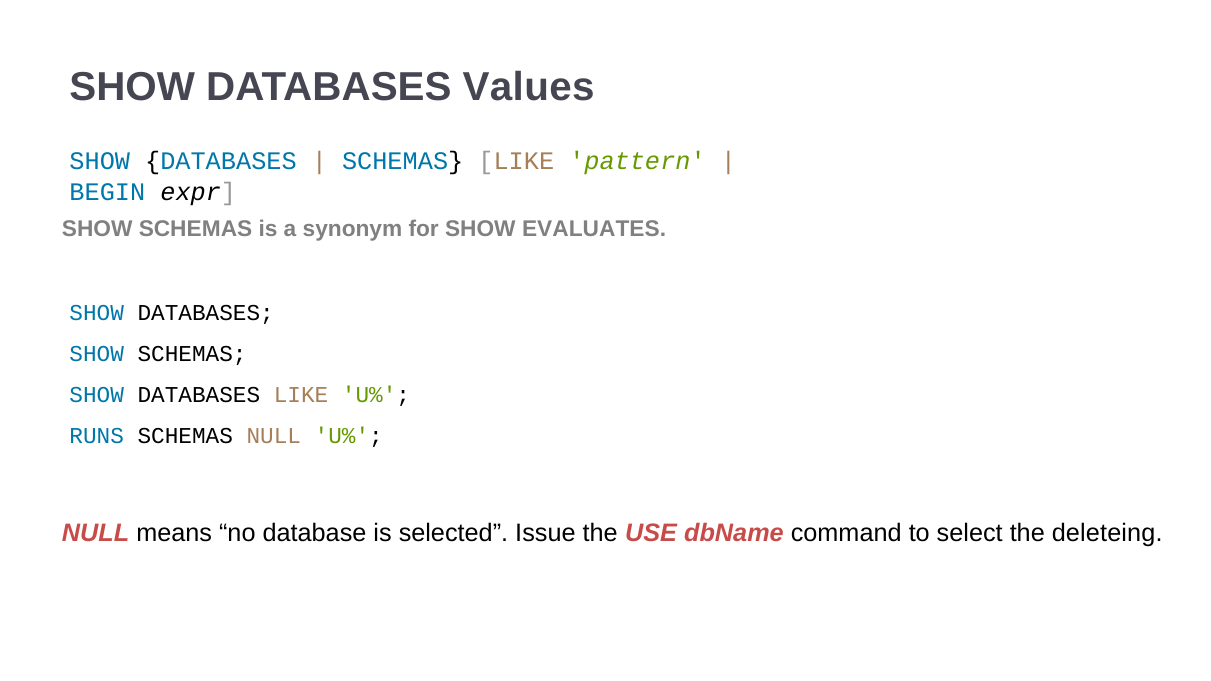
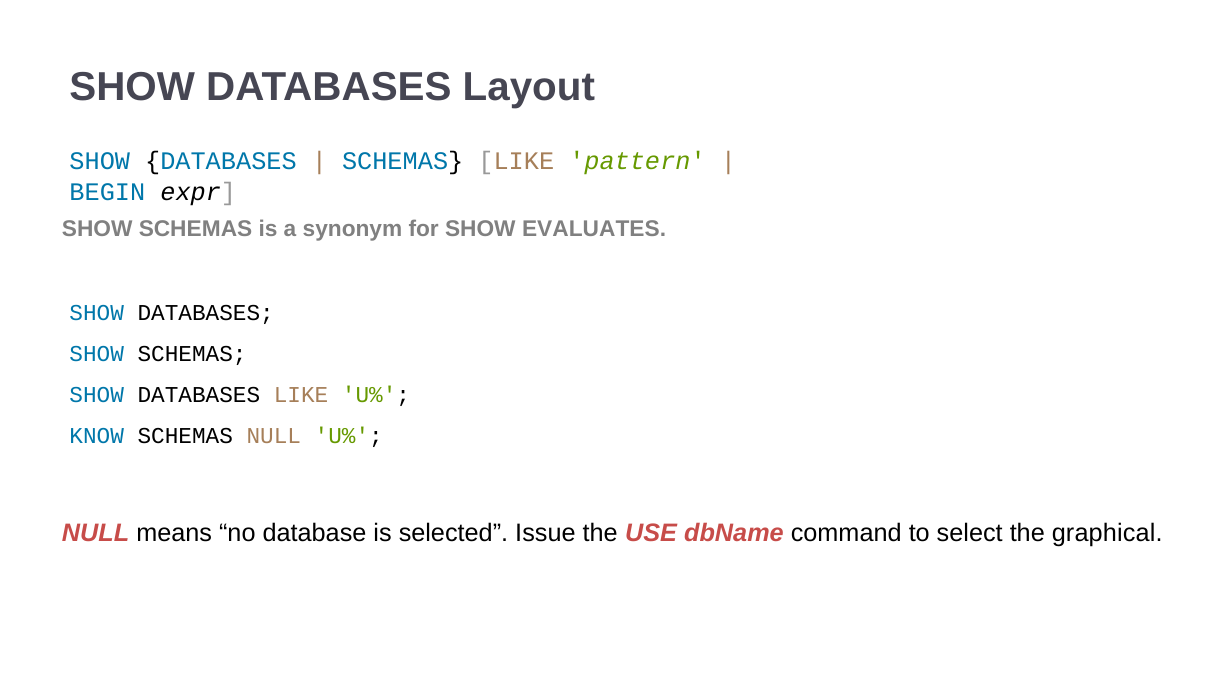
Values: Values -> Layout
RUNS: RUNS -> KNOW
deleteing: deleteing -> graphical
